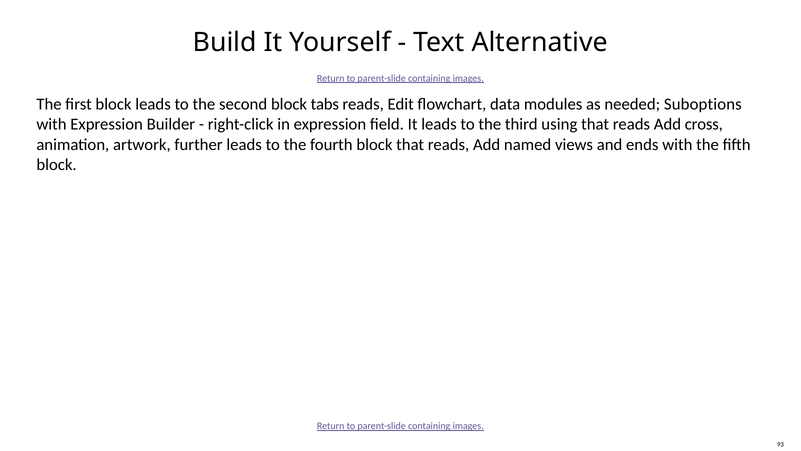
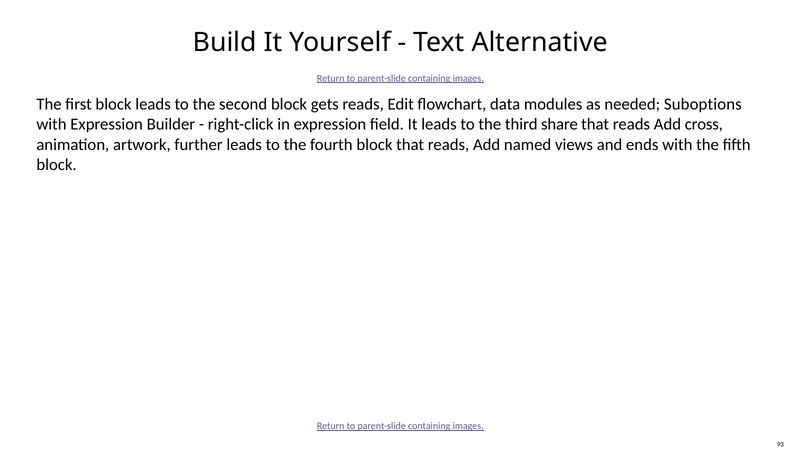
tabs: tabs -> gets
using: using -> share
